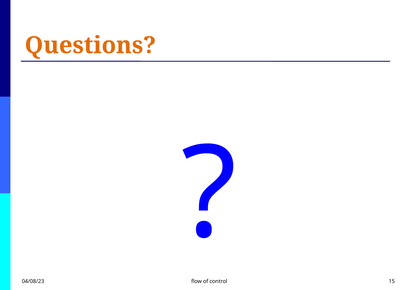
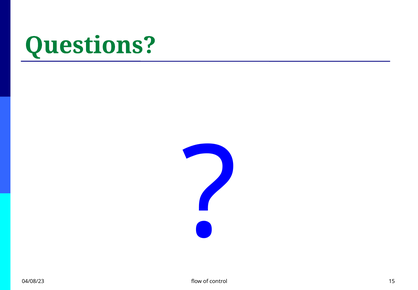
Questions colour: orange -> green
